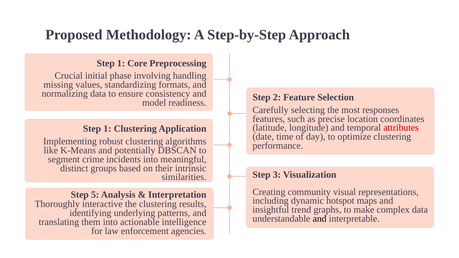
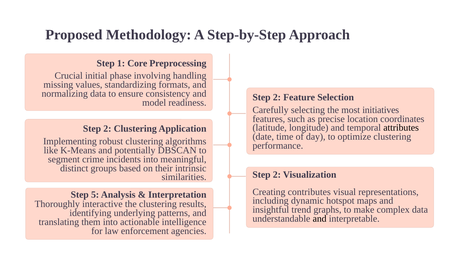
responses: responses -> initiatives
attributes colour: red -> black
1 at (107, 129): 1 -> 2
similarities Step 3: 3 -> 2
community: community -> contributes
